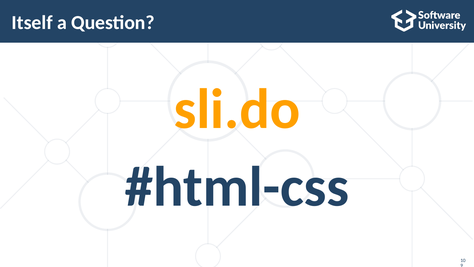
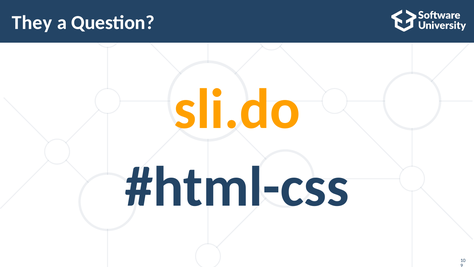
Itself: Itself -> They
